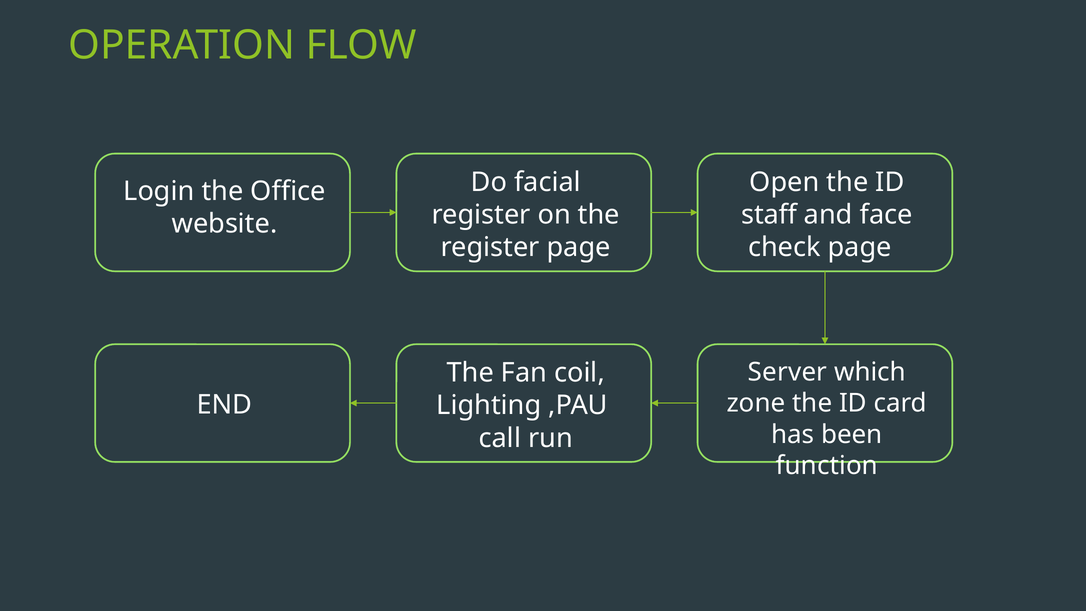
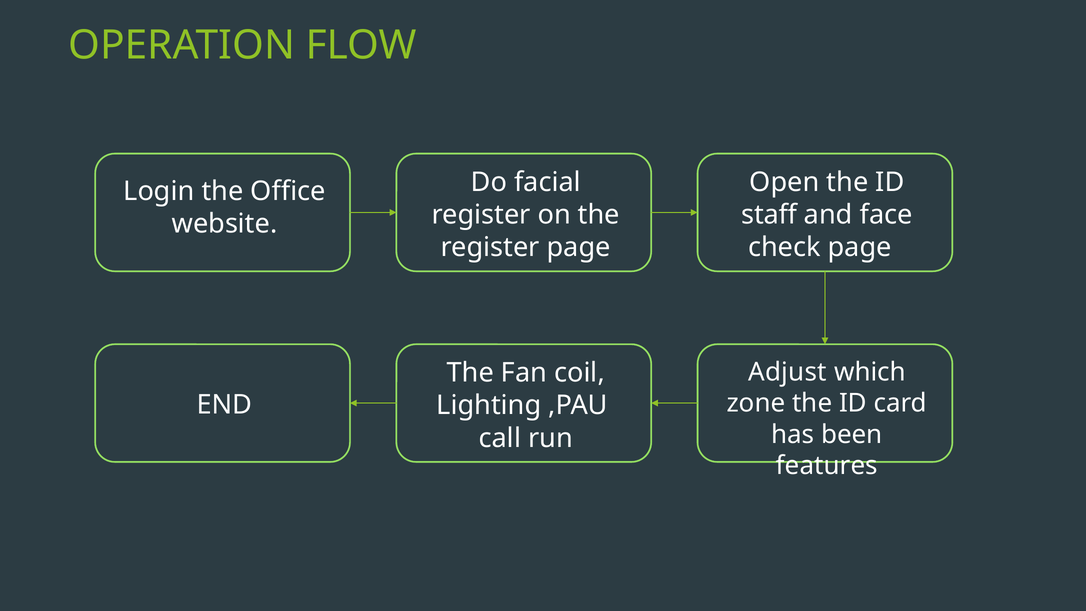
Server: Server -> Adjust
function: function -> features
